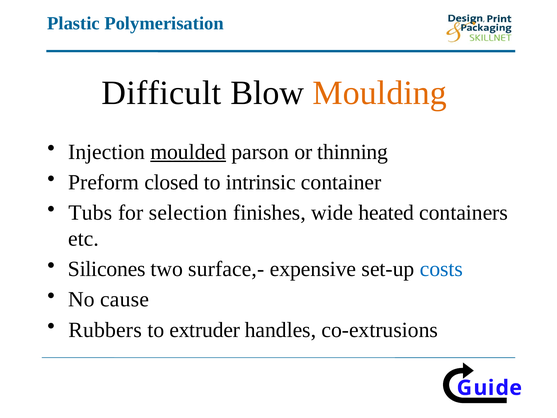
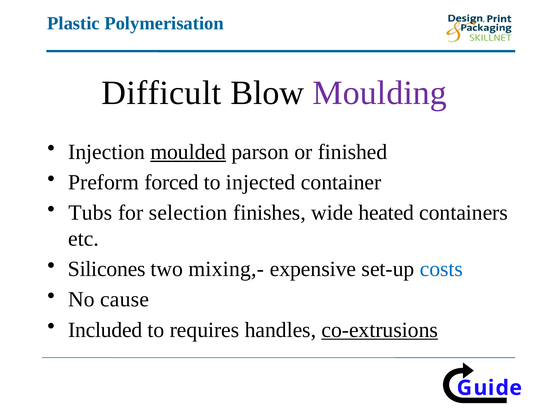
Moulding colour: orange -> purple
thinning: thinning -> finished
closed: closed -> forced
intrinsic: intrinsic -> injected
surface,-: surface,- -> mixing,-
Rubbers: Rubbers -> Included
extruder: extruder -> requires
co-extrusions underline: none -> present
